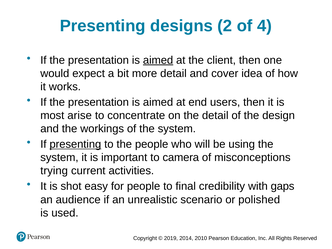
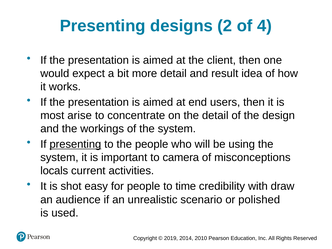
aimed at (158, 60) underline: present -> none
cover: cover -> result
trying: trying -> locals
final: final -> time
gaps: gaps -> draw
